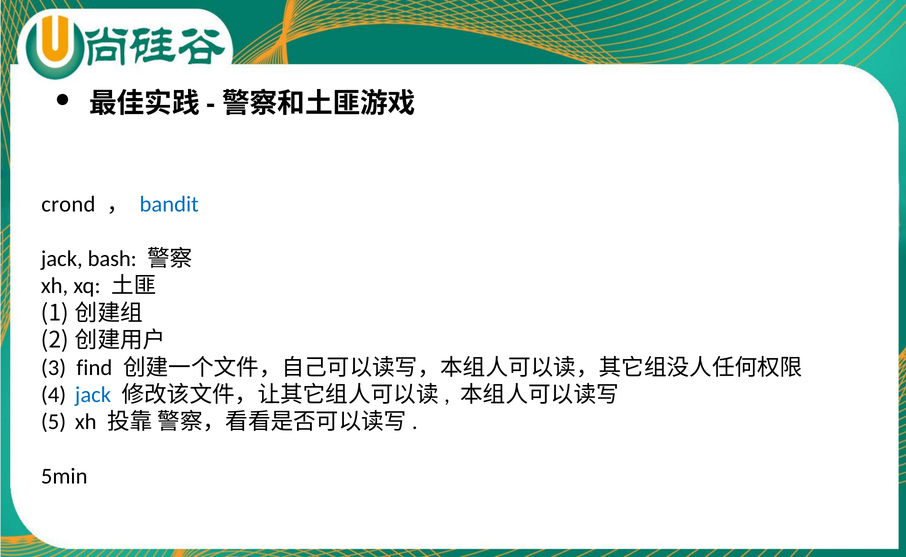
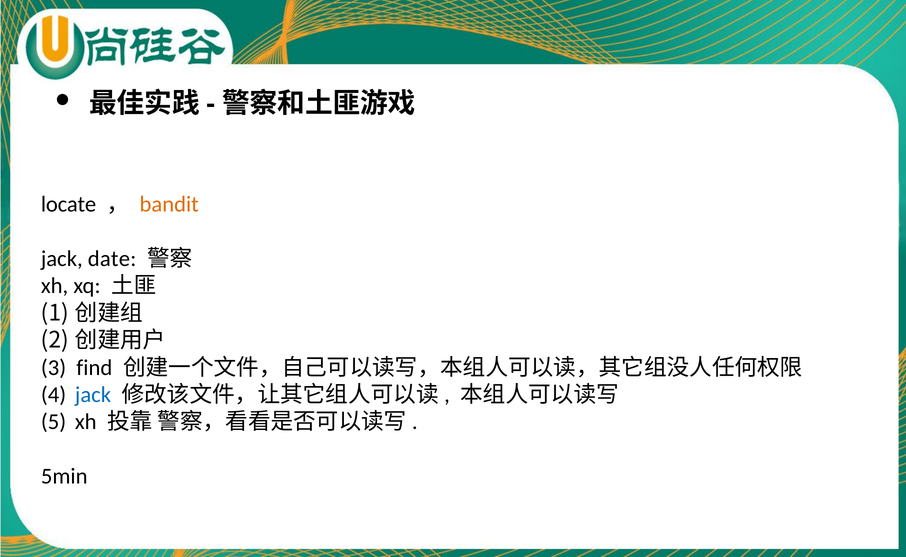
crond: crond -> locate
bandit colour: blue -> orange
bash: bash -> date
